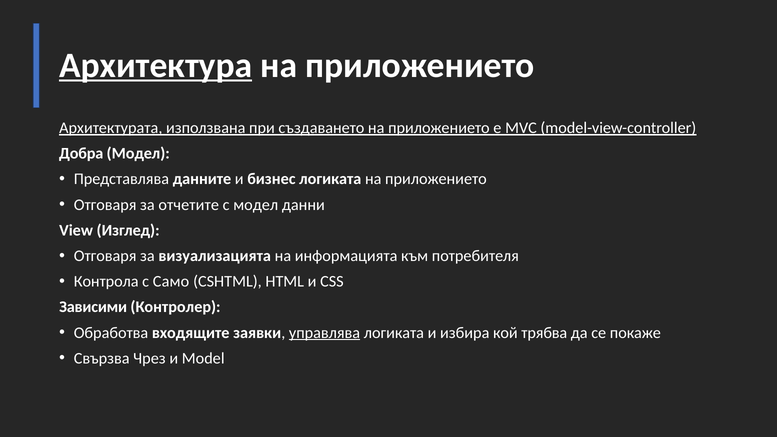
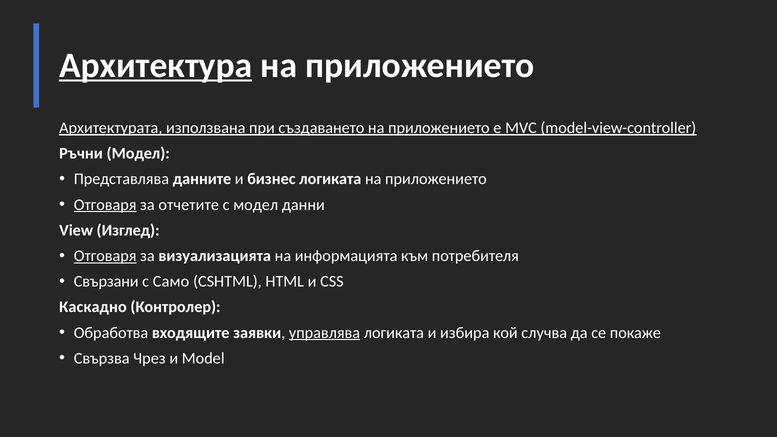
Добра: Добра -> Ръчни
Отговаря at (105, 205) underline: none -> present
Отговаря at (105, 256) underline: none -> present
Контрола: Контрола -> Свързани
Зависими: Зависими -> Каскадно
трябва: трябва -> случва
